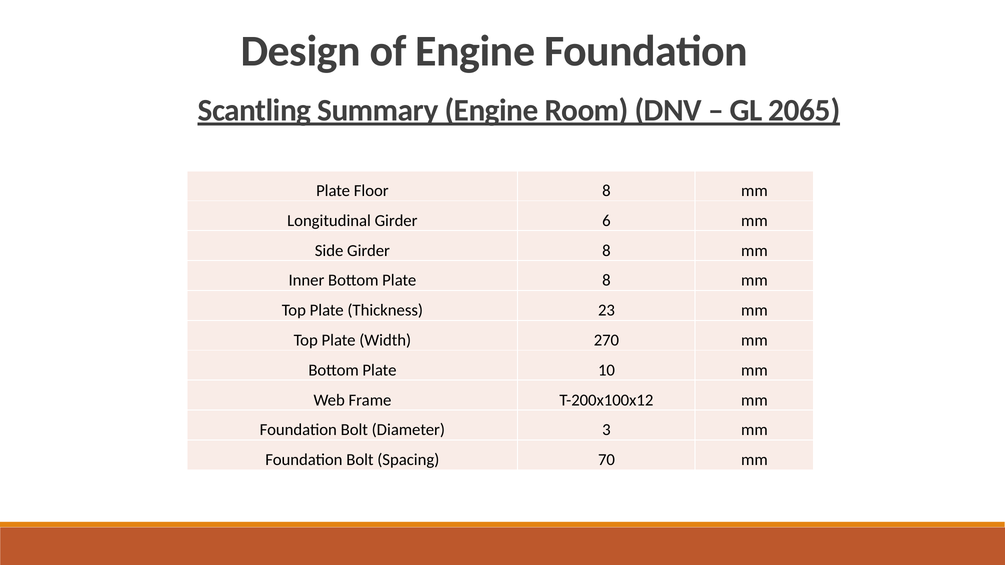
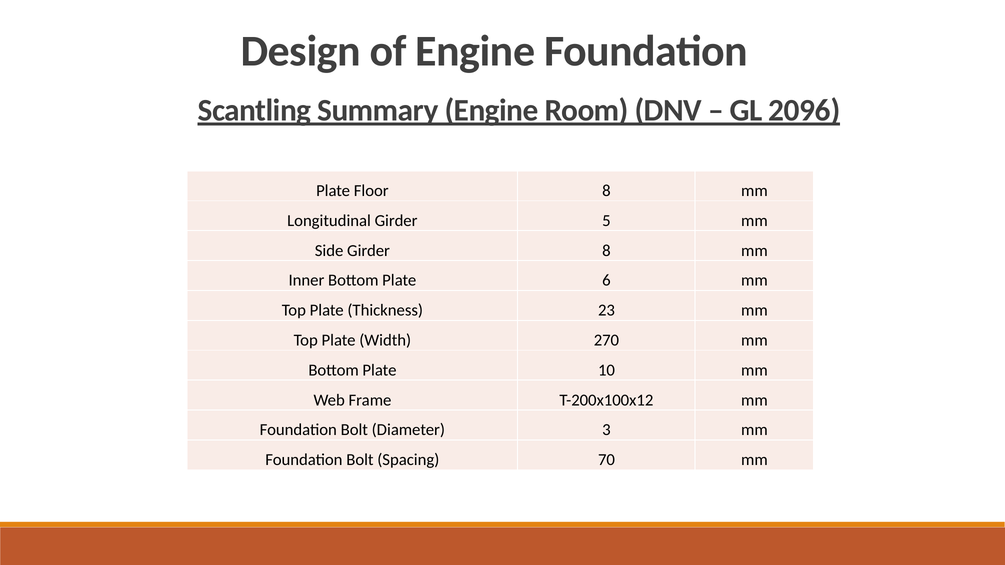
2065: 2065 -> 2096
6: 6 -> 5
Plate 8: 8 -> 6
